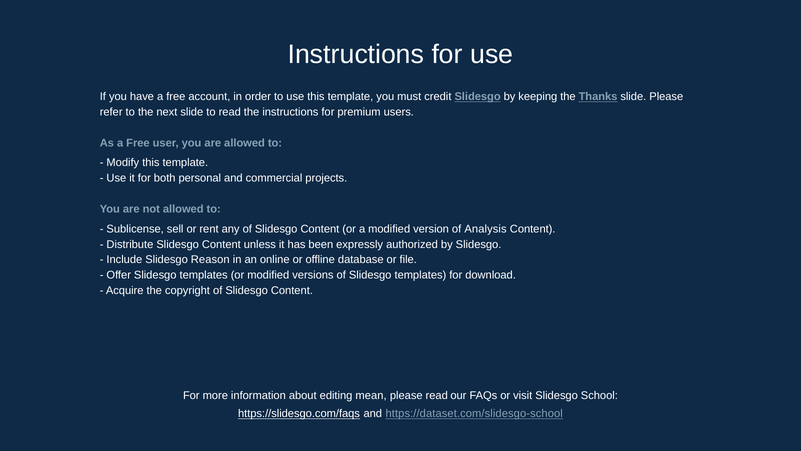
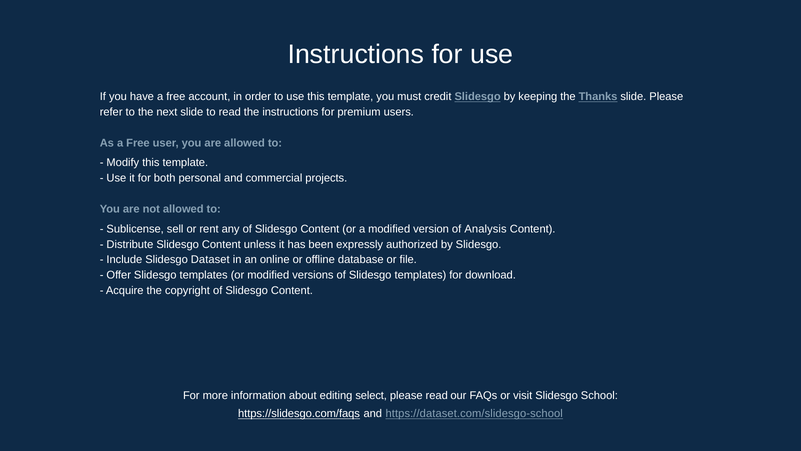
Reason: Reason -> Dataset
mean: mean -> select
